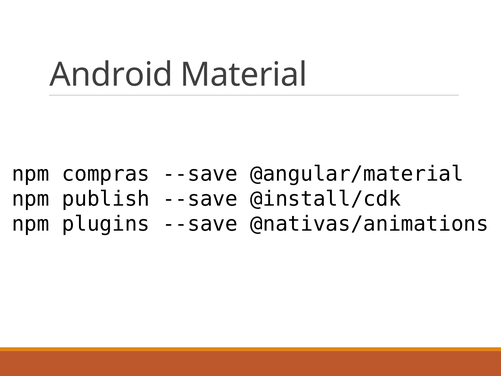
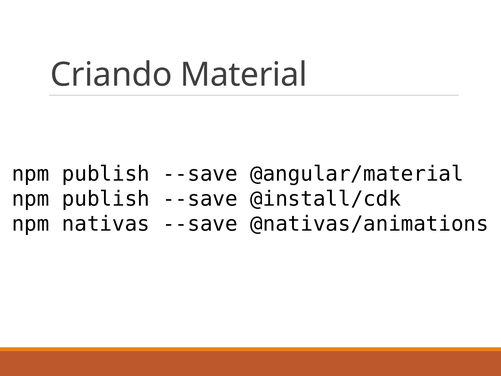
Android: Android -> Criando
compras at (106, 174): compras -> publish
plugins: plugins -> nativas
